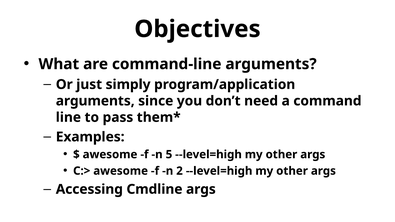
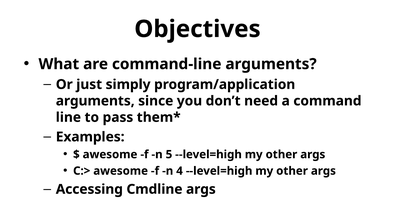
2: 2 -> 4
